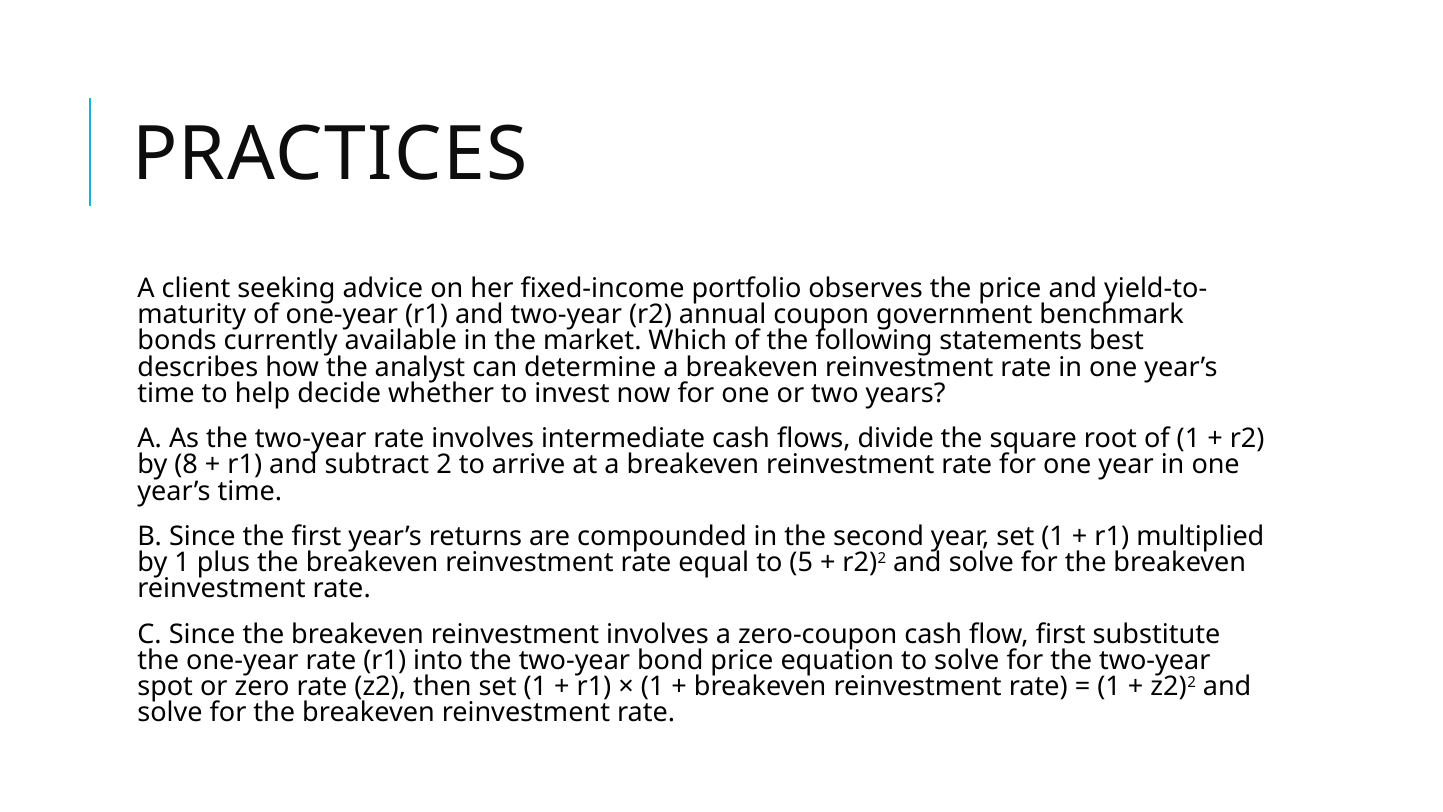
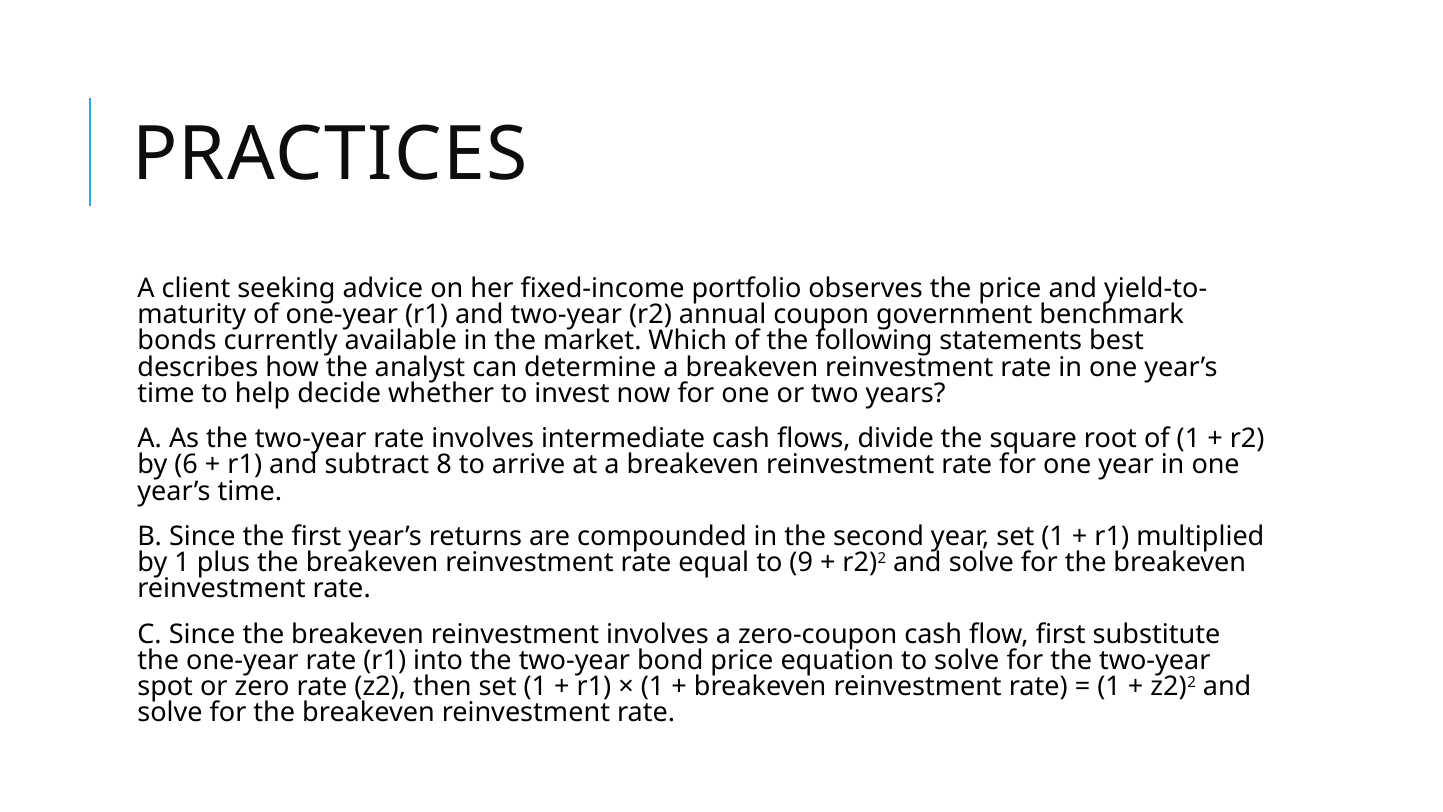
8: 8 -> 6
2: 2 -> 8
5: 5 -> 9
